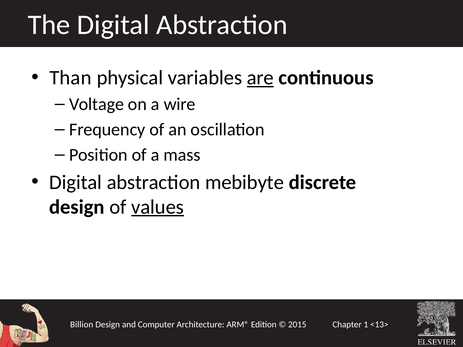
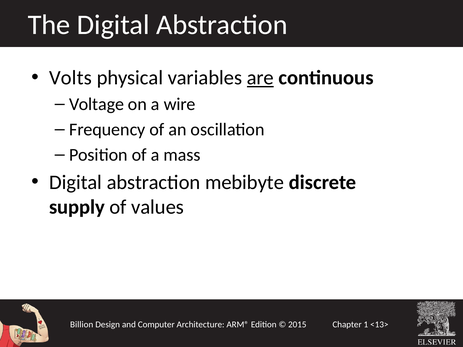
Than: Than -> Volts
design at (77, 207): design -> supply
values underline: present -> none
